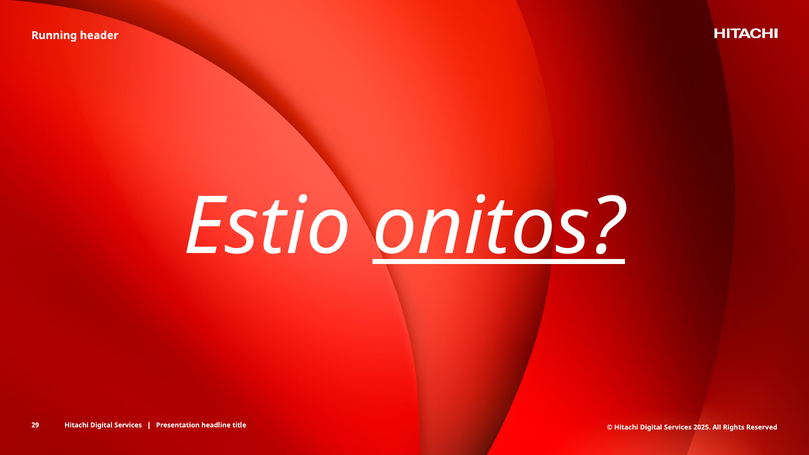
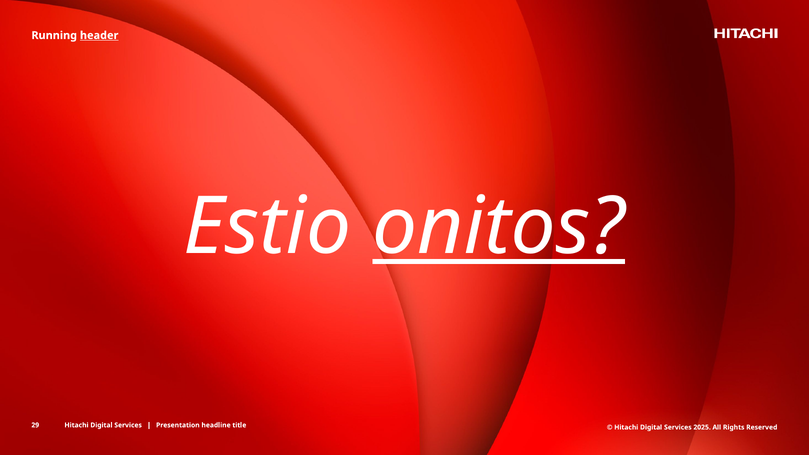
header underline: none -> present
